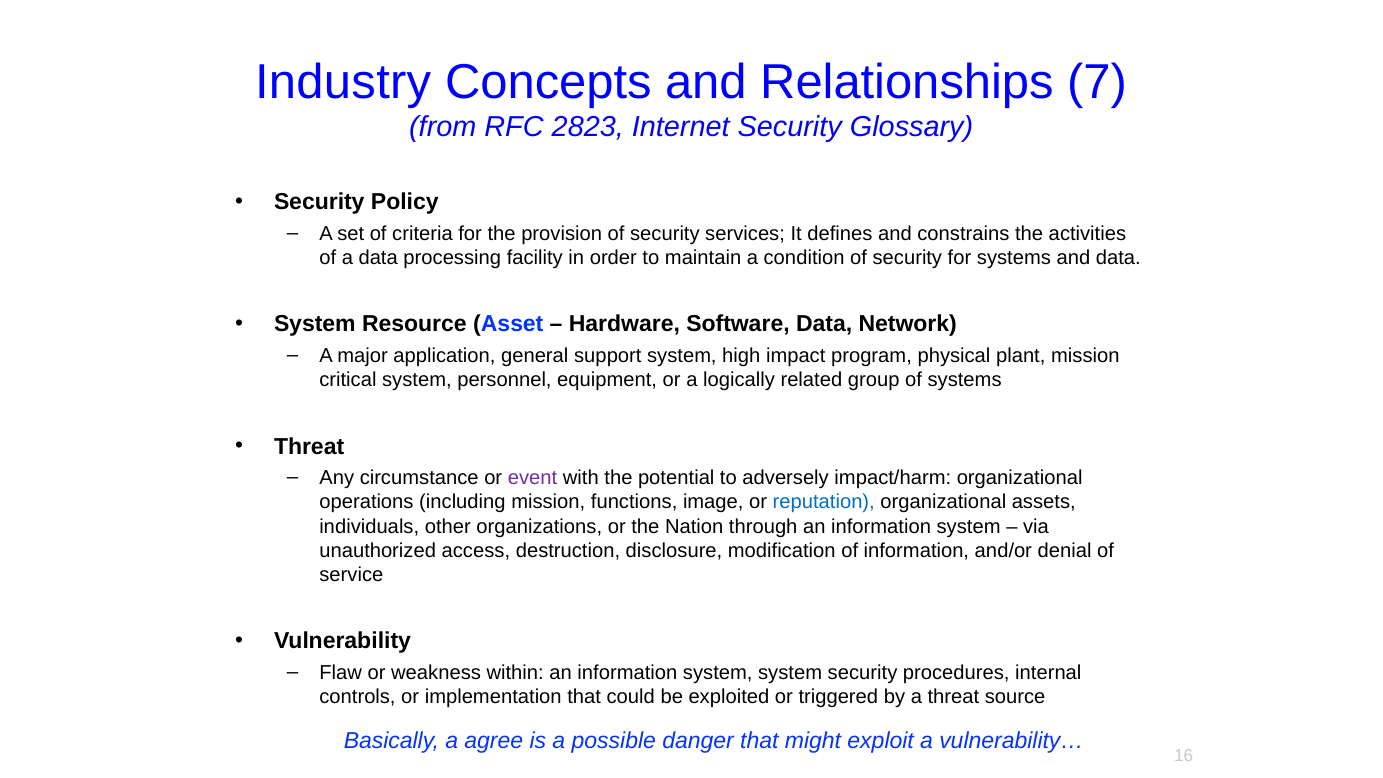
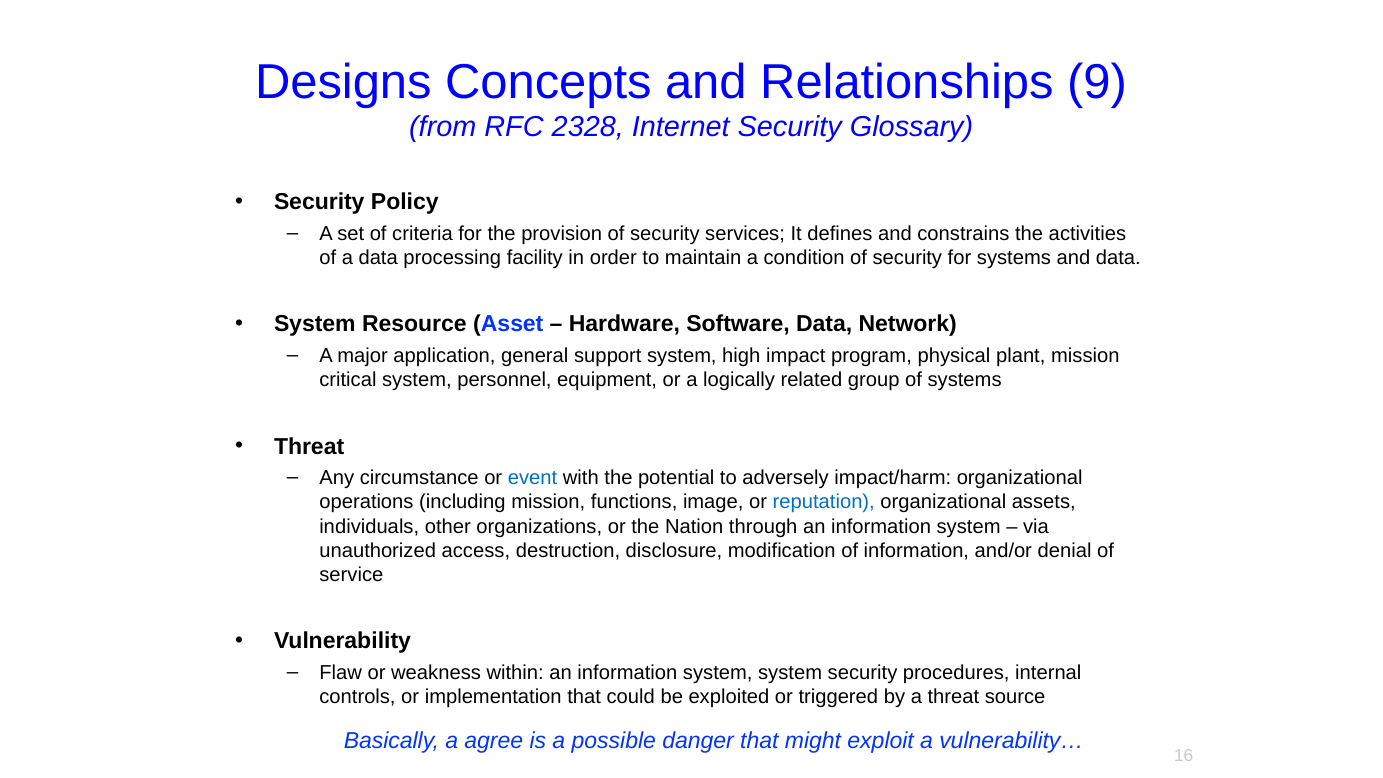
Industry: Industry -> Designs
7: 7 -> 9
2823: 2823 -> 2328
event colour: purple -> blue
